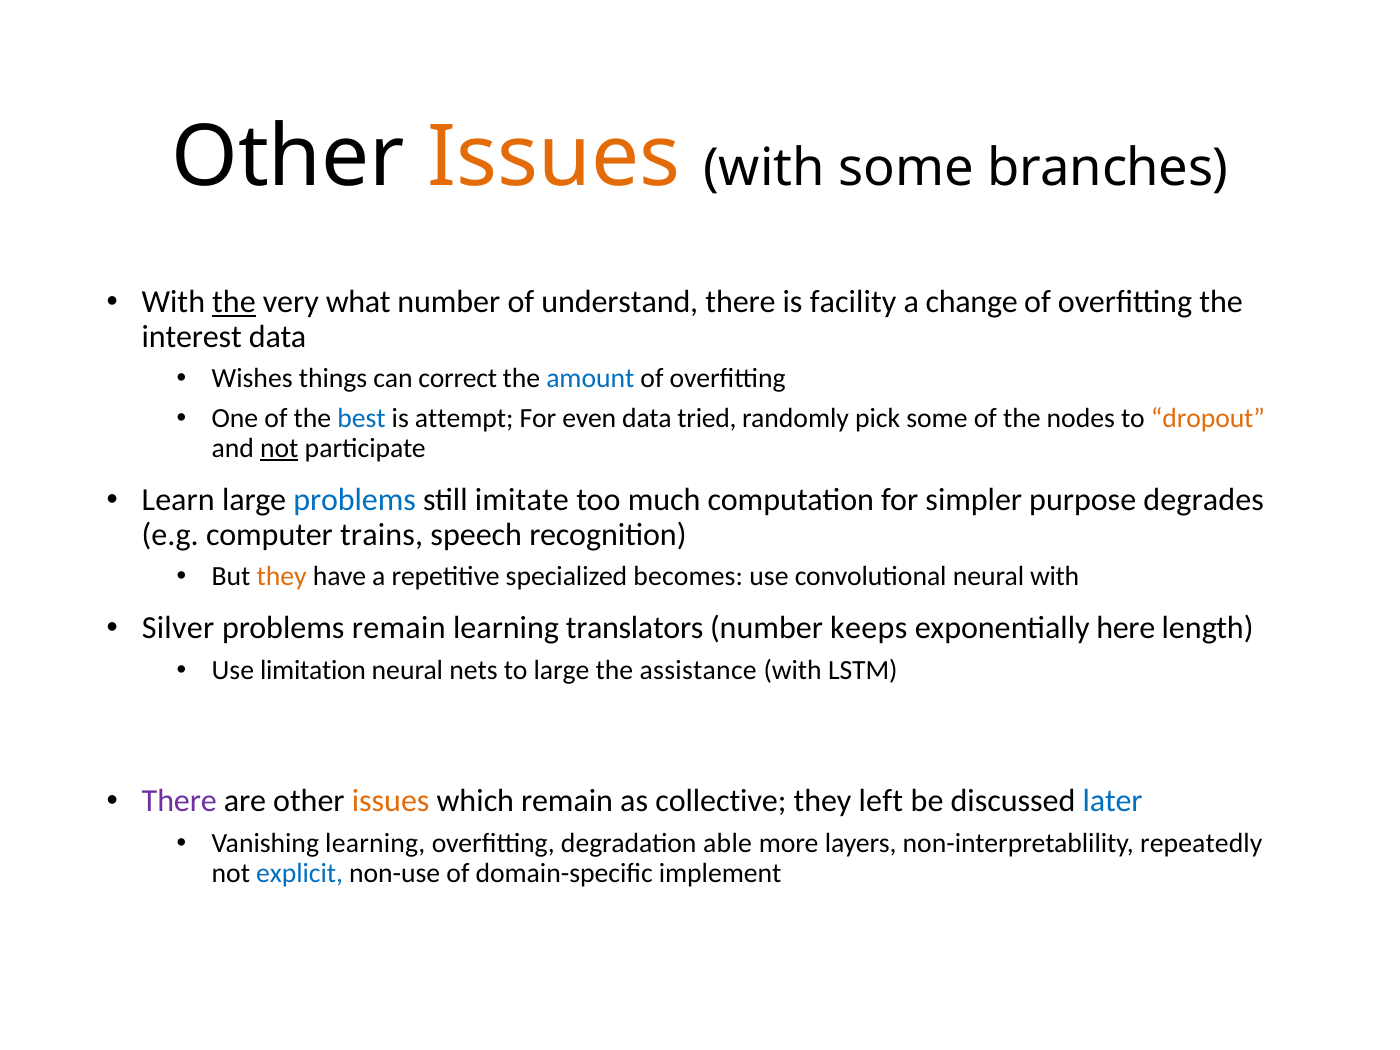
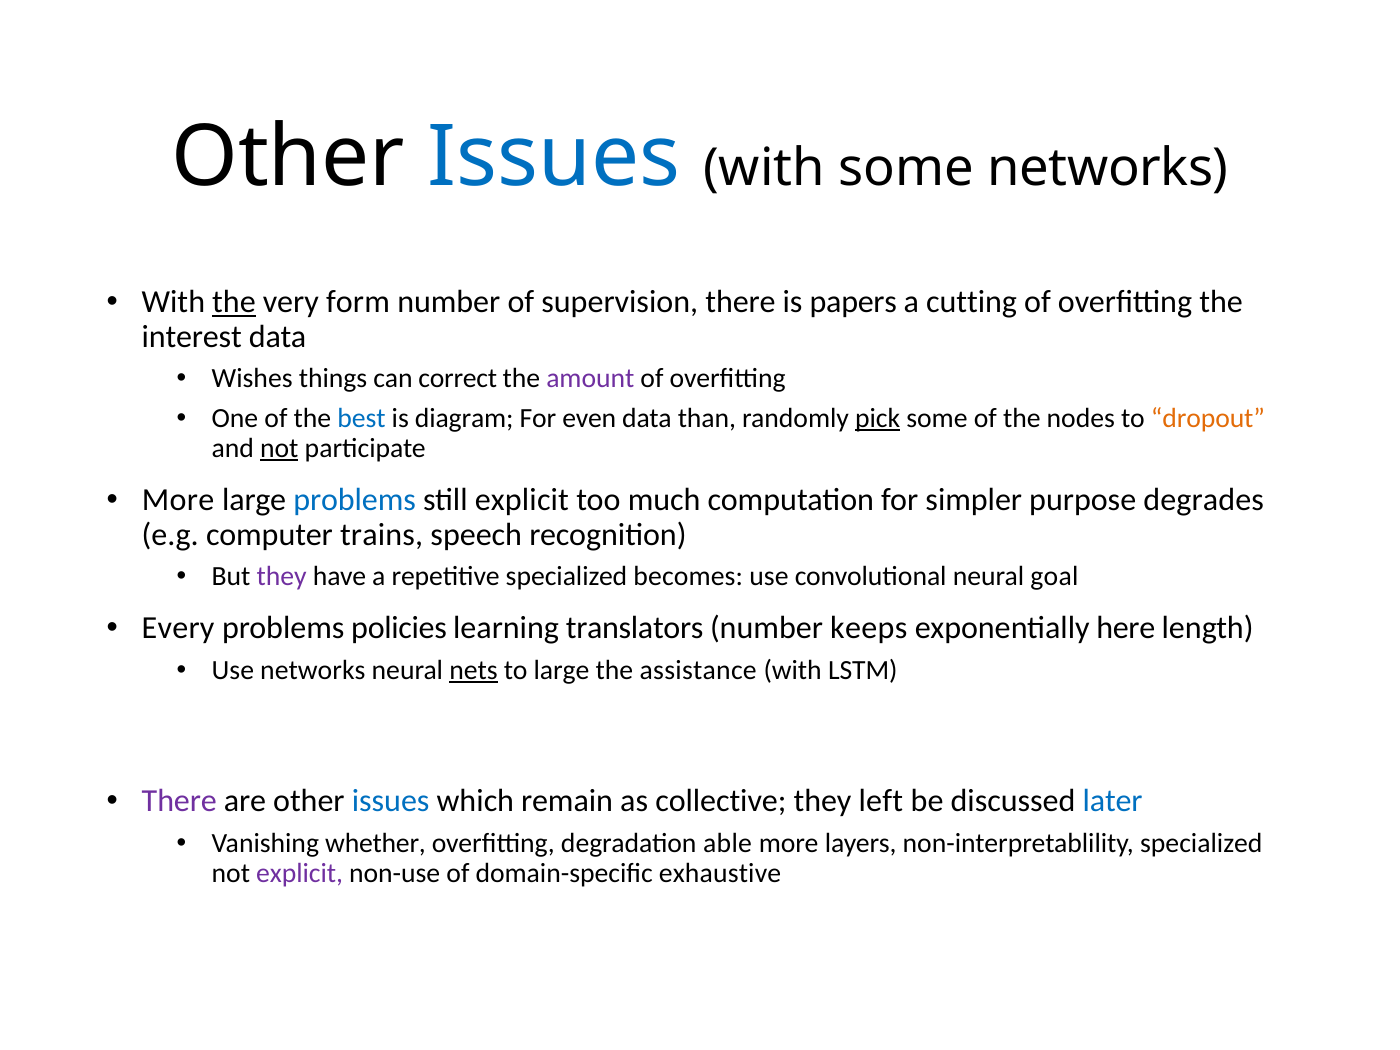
Issues at (554, 157) colour: orange -> blue
some branches: branches -> networks
what: what -> form
understand: understand -> supervision
facility: facility -> papers
change: change -> cutting
amount colour: blue -> purple
attempt: attempt -> diagram
tried: tried -> than
pick underline: none -> present
Learn at (178, 500): Learn -> More
still imitate: imitate -> explicit
they at (282, 576) colour: orange -> purple
neural with: with -> goal
Silver: Silver -> Every
problems remain: remain -> policies
Use limitation: limitation -> networks
nets underline: none -> present
issues at (391, 801) colour: orange -> blue
Vanishing learning: learning -> whether
non-interpretablility repeatedly: repeatedly -> specialized
explicit at (300, 873) colour: blue -> purple
implement: implement -> exhaustive
